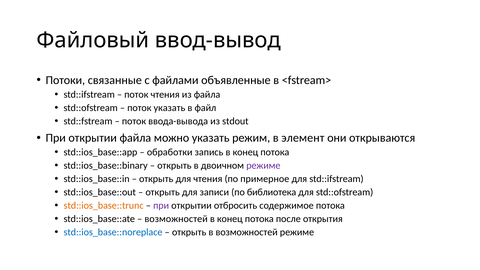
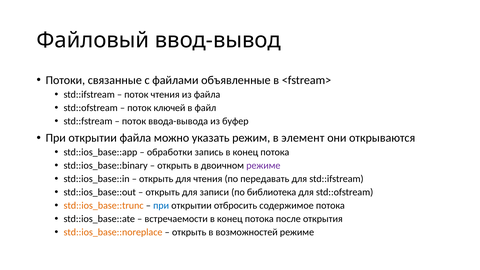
поток указать: указать -> ключей
stdout: stdout -> буфер
примерное: примерное -> передавать
при at (161, 205) colour: purple -> blue
возможностей at (176, 219): возможностей -> встречаемости
std::ios_base::noreplace colour: blue -> orange
